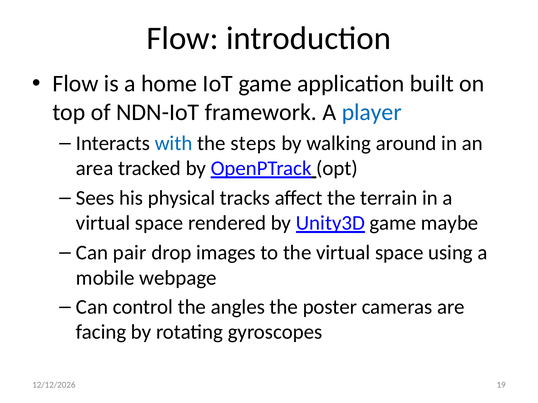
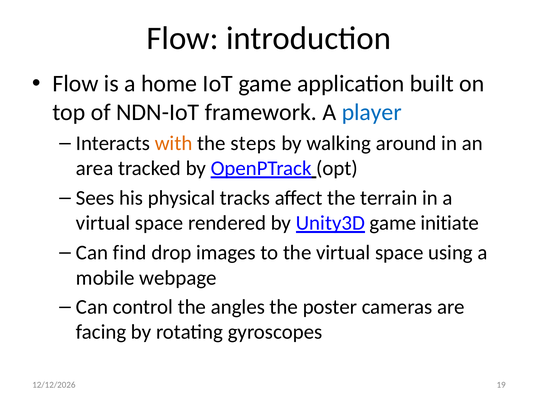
with colour: blue -> orange
maybe: maybe -> initiate
pair: pair -> find
